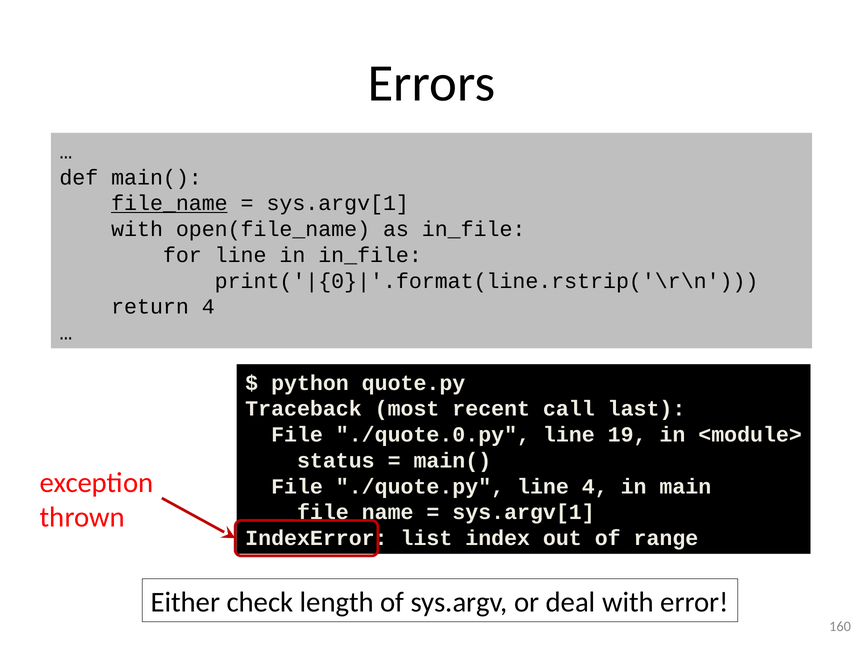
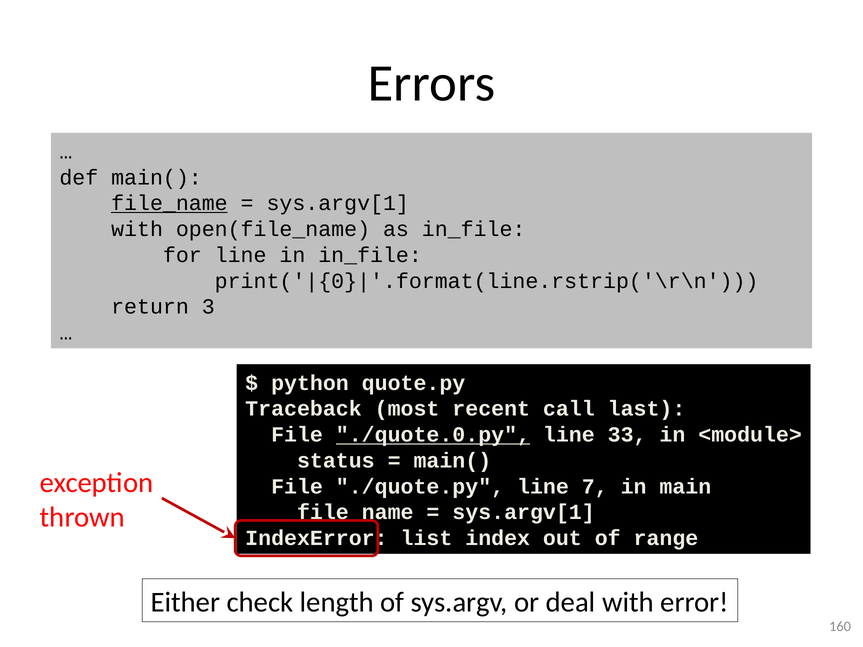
return 4: 4 -> 3
./quote.0.py underline: none -> present
19: 19 -> 33
line 4: 4 -> 7
